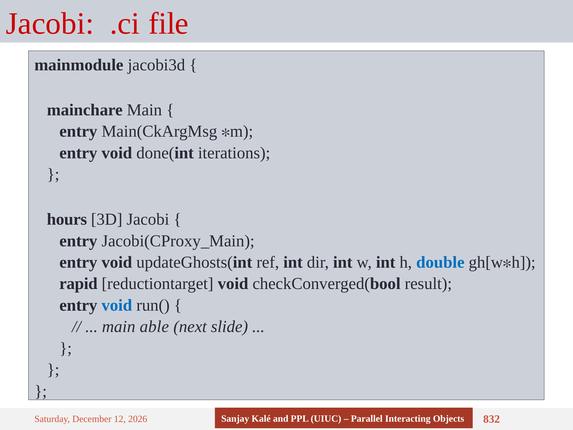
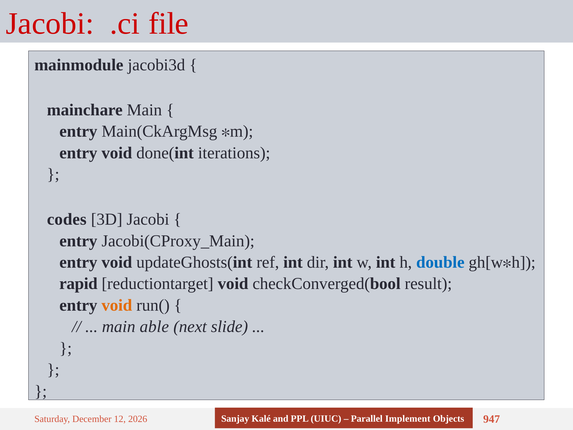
hours: hours -> codes
void at (117, 305) colour: blue -> orange
Interacting: Interacting -> Implement
832: 832 -> 947
